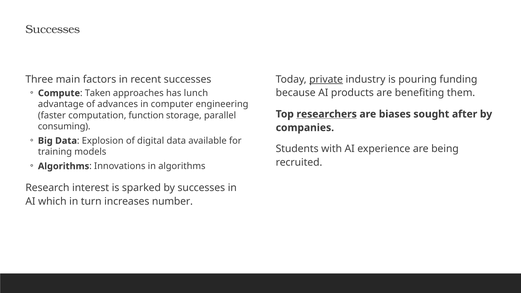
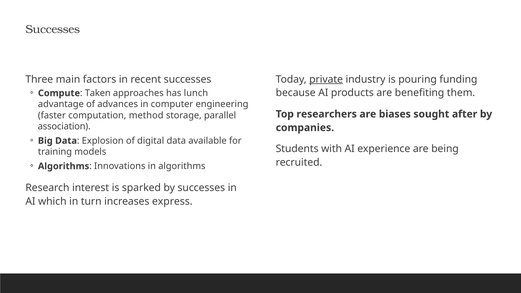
researchers underline: present -> none
function: function -> method
consuming: consuming -> association
number: number -> express
